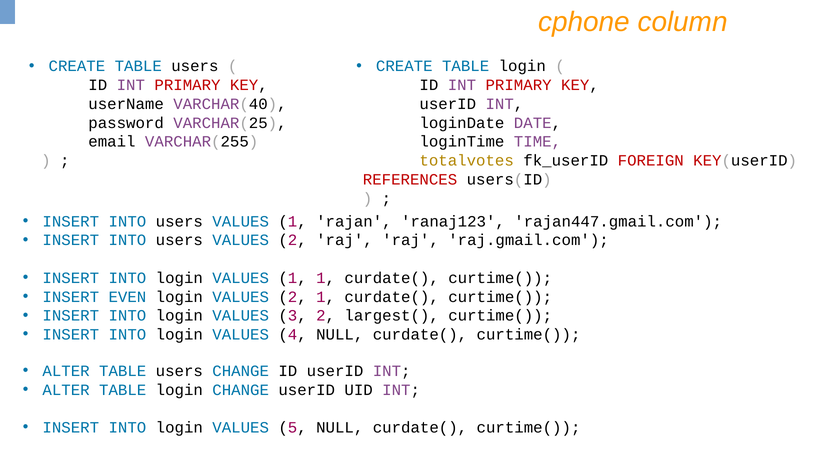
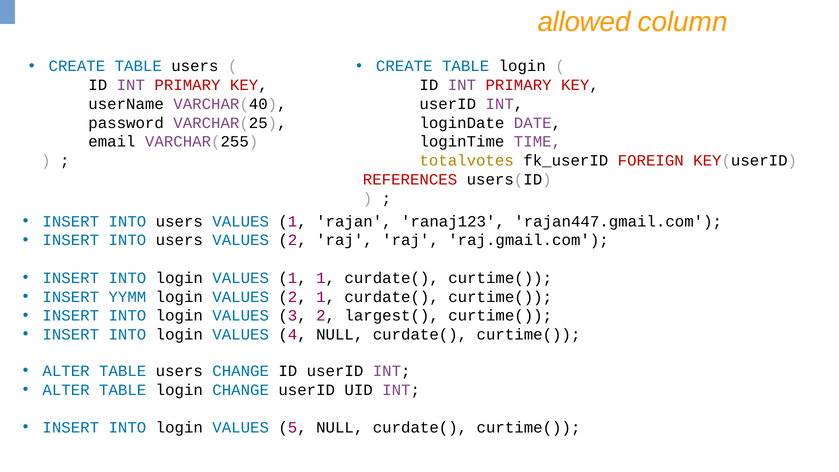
cphone: cphone -> allowed
EVEN: EVEN -> YYMM
